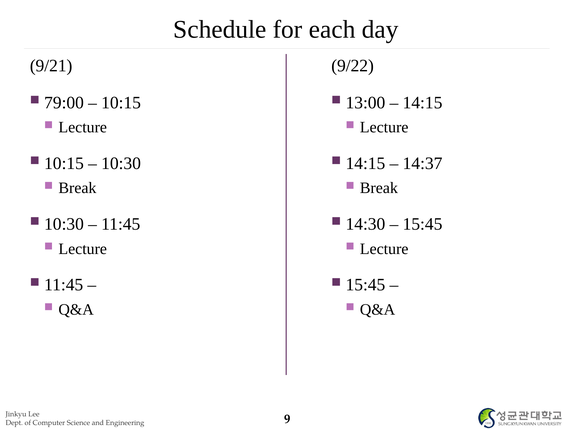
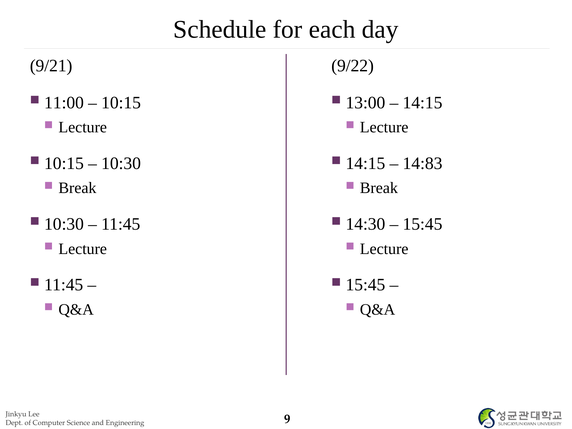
79:00: 79:00 -> 11:00
14:37: 14:37 -> 14:83
